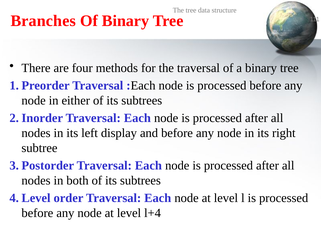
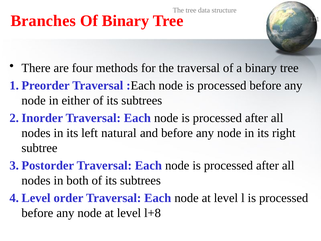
display: display -> natural
l+4: l+4 -> l+8
